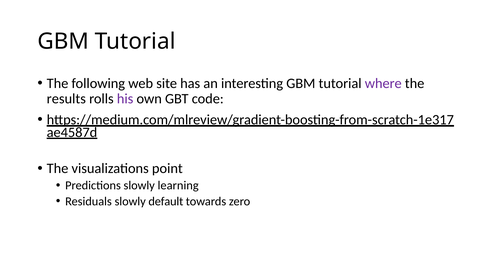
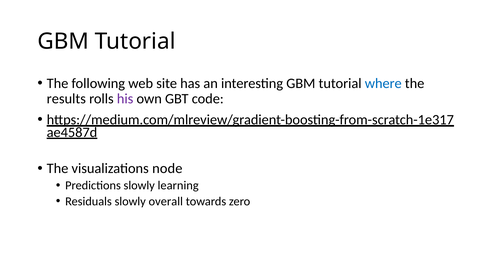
where colour: purple -> blue
point: point -> node
default: default -> overall
